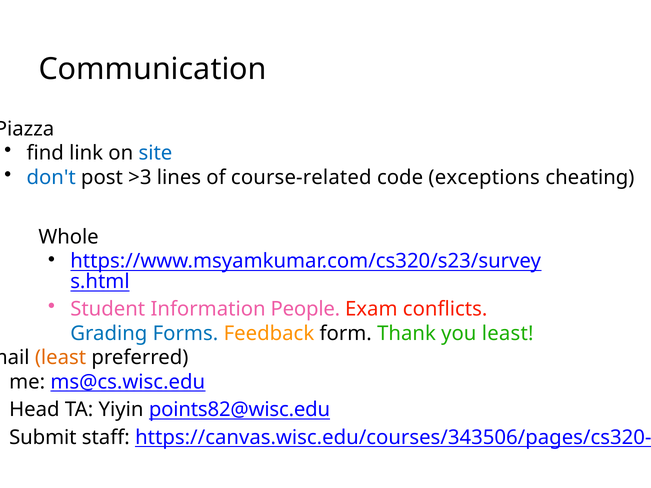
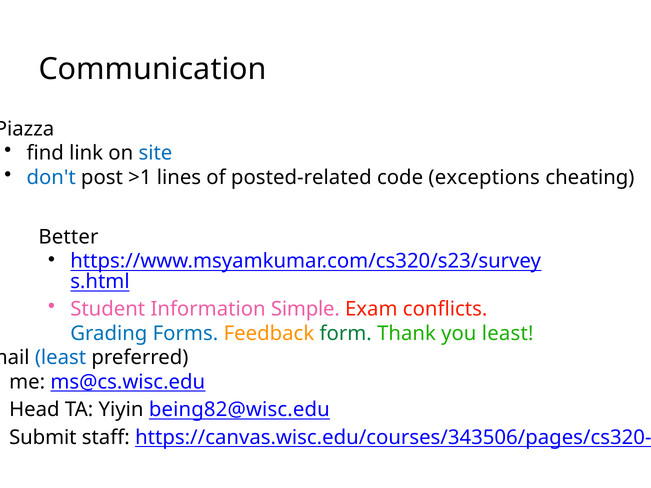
>3: >3 -> >1
course-related: course-related -> posted-related
Whole: Whole -> Better
People: People -> Simple
form colour: black -> green
least at (61, 358) colour: orange -> blue
points82@wisc.edu: points82@wisc.edu -> being82@wisc.edu
